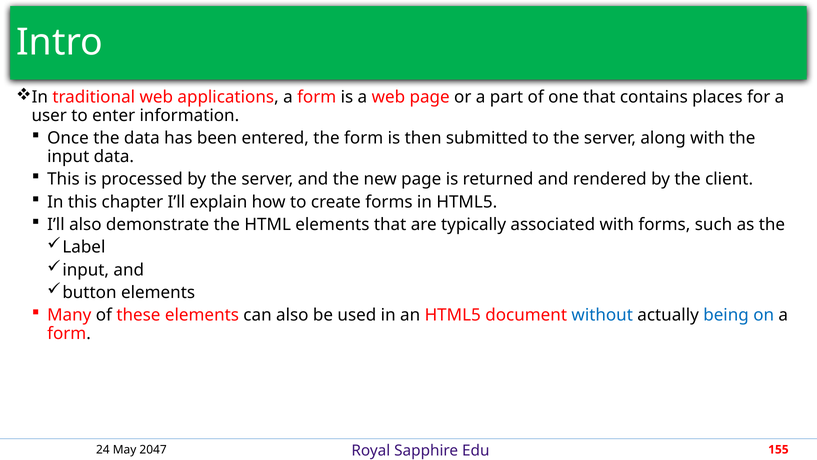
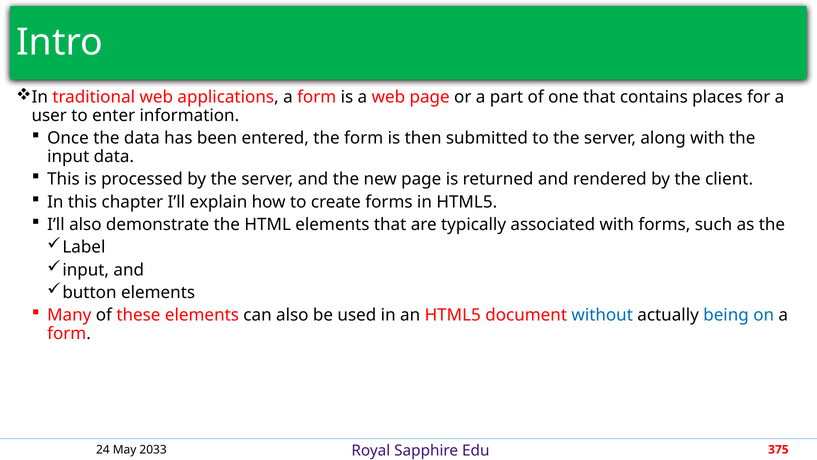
2047: 2047 -> 2033
155: 155 -> 375
